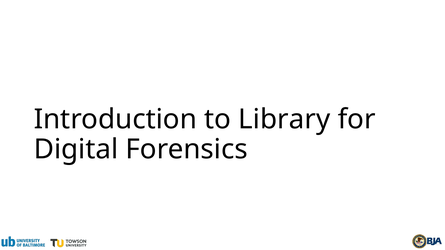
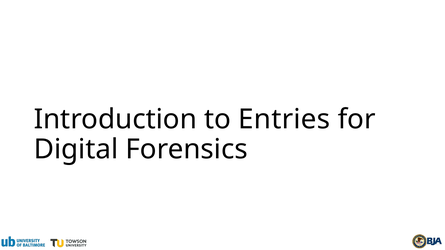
Library: Library -> Entries
